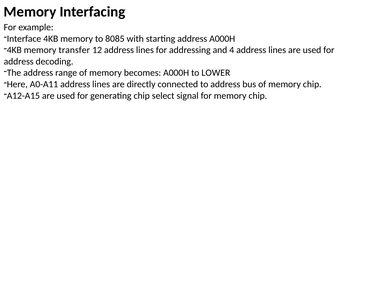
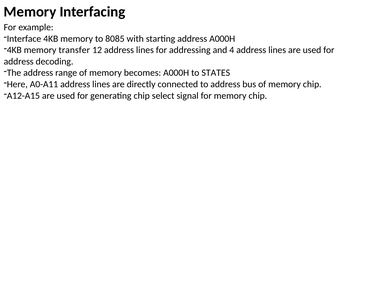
LOWER: LOWER -> STATES
